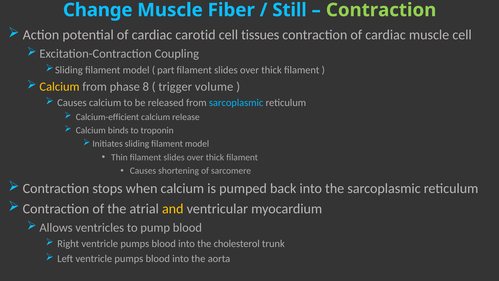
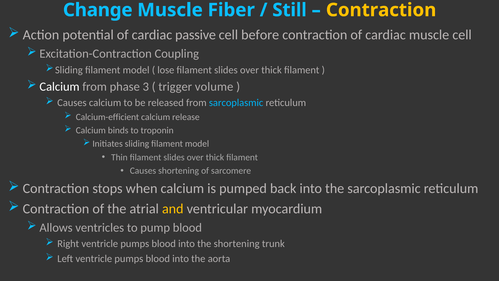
Contraction at (381, 10) colour: light green -> yellow
carotid: carotid -> passive
tissues: tissues -> before
part: part -> lose
Calcium at (59, 87) colour: yellow -> white
8: 8 -> 3
the cholesterol: cholesterol -> shortening
